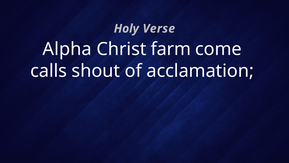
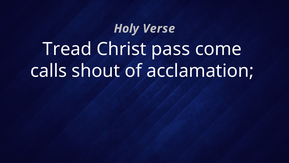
Alpha: Alpha -> Tread
farm: farm -> pass
